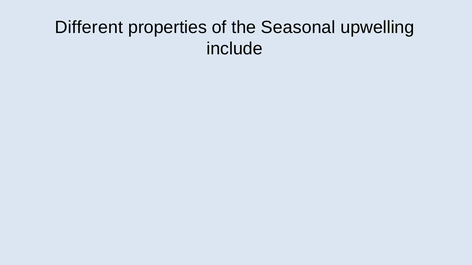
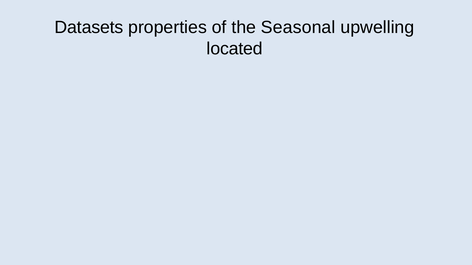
Different: Different -> Datasets
include: include -> located
